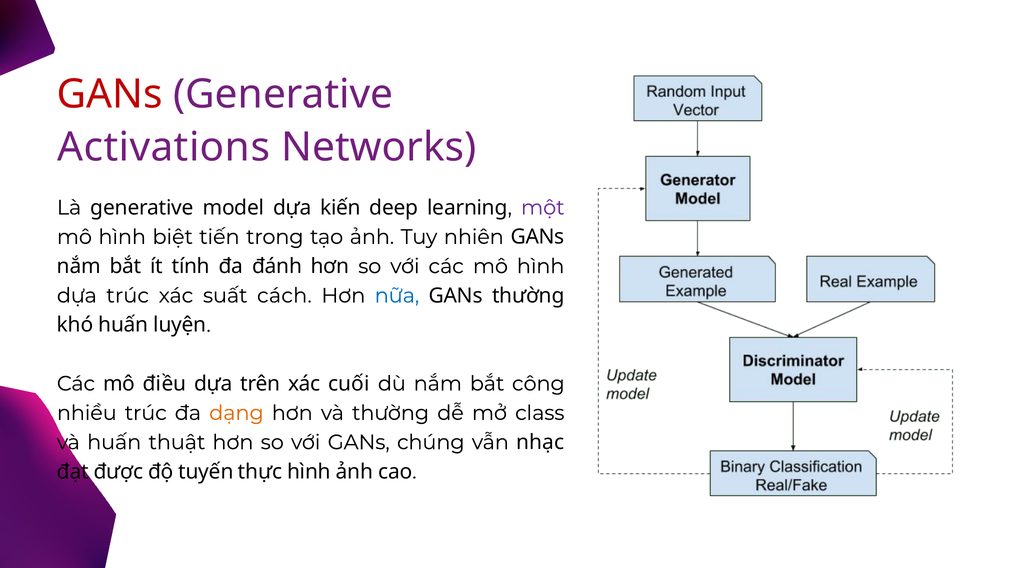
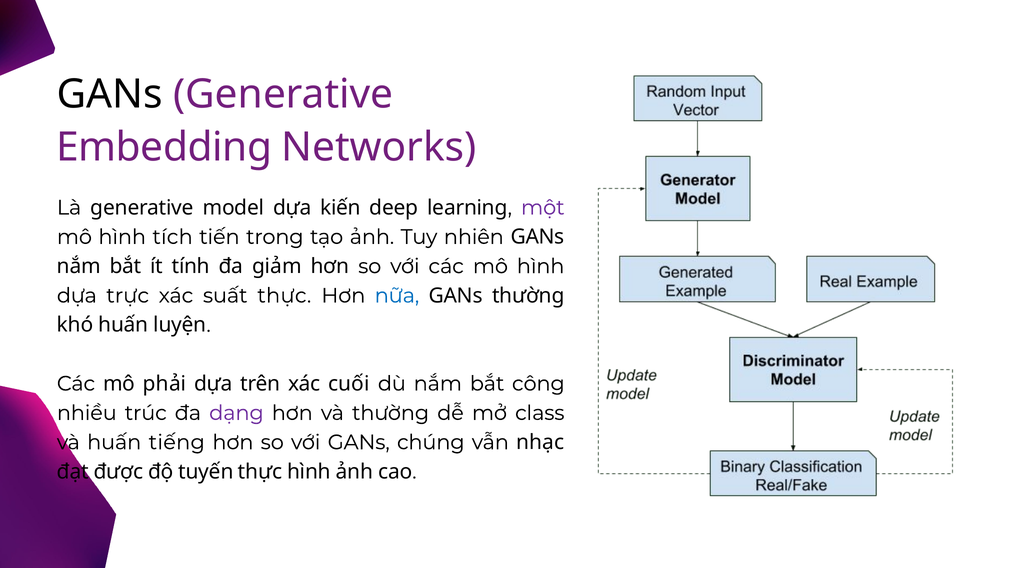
GANs at (110, 95) colour: red -> black
Activations: Activations -> Embedding
biệt: biệt -> tích
đánh: đánh -> giảm
dựa trúc: trúc -> trực
suất cách: cách -> thực
điều: điều -> phải
dạng colour: orange -> purple
thuật: thuật -> tiếng
